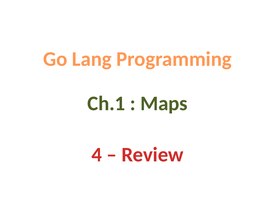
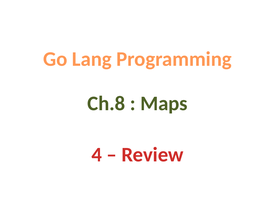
Ch.1: Ch.1 -> Ch.8
